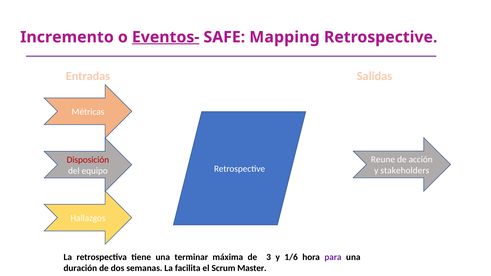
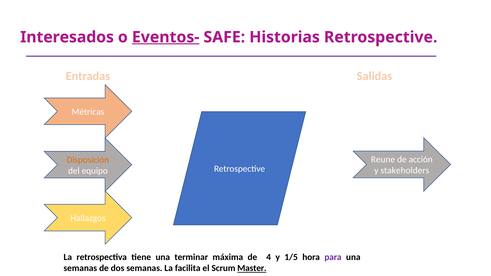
Incremento: Incremento -> Interesados
Mapping: Mapping -> Historias
Disposición colour: red -> orange
3: 3 -> 4
1/6: 1/6 -> 1/5
duración at (80, 268): duración -> semanas
Master underline: none -> present
